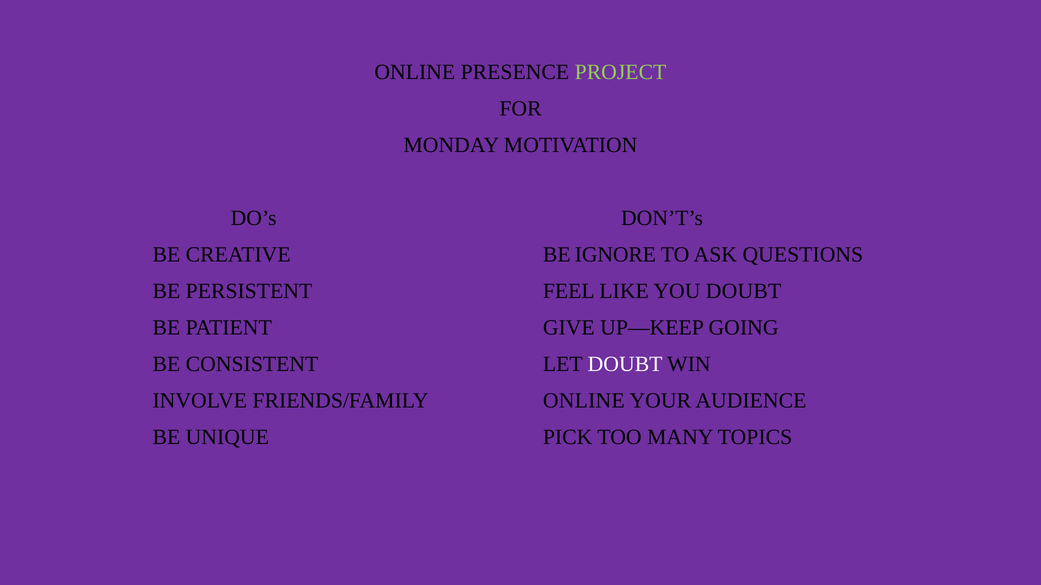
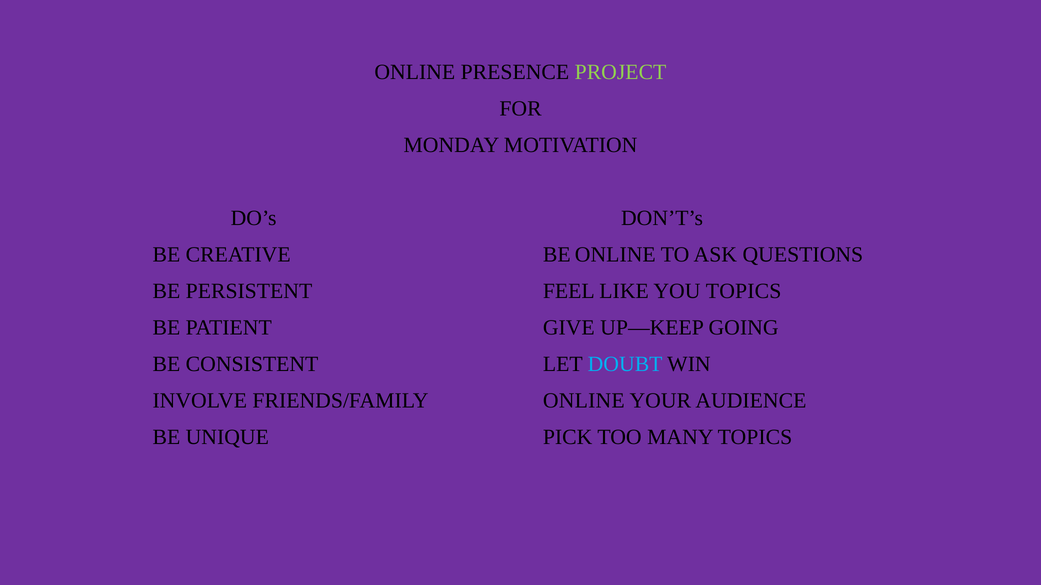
BE IGNORE: IGNORE -> ONLINE
YOU DOUBT: DOUBT -> TOPICS
DOUBT at (625, 365) colour: white -> light blue
